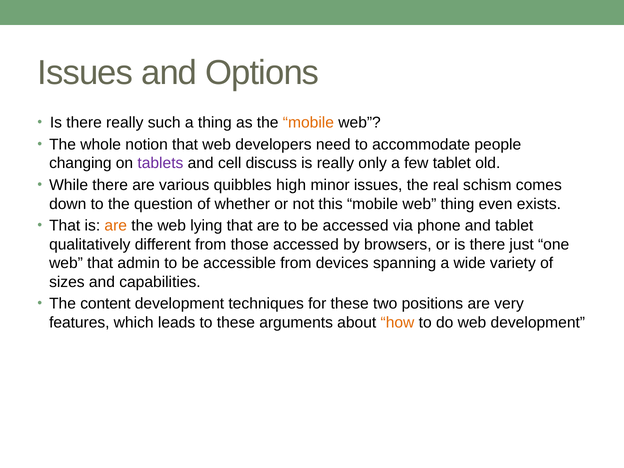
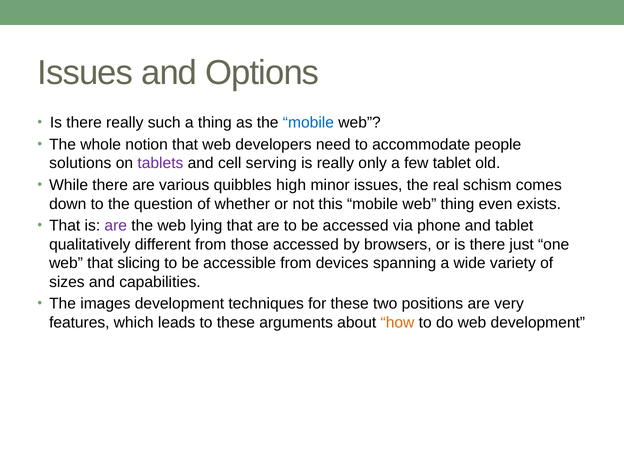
mobile at (308, 123) colour: orange -> blue
changing: changing -> solutions
discuss: discuss -> serving
are at (116, 226) colour: orange -> purple
admin: admin -> slicing
content: content -> images
